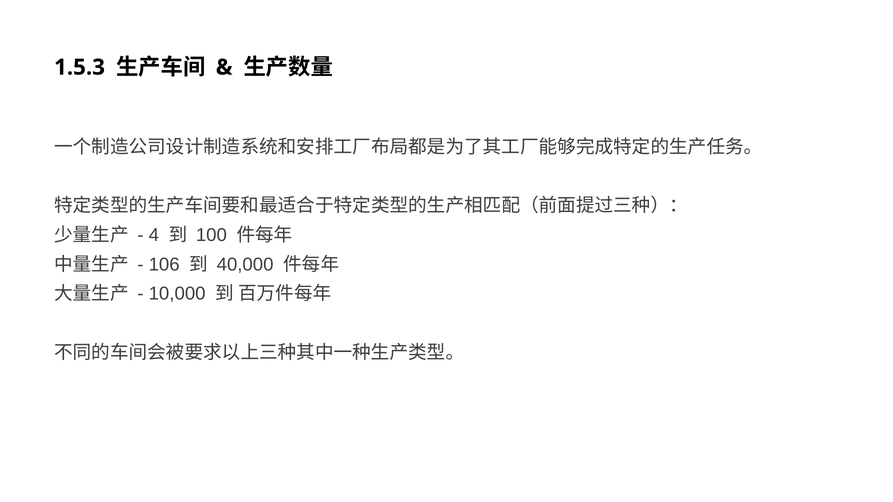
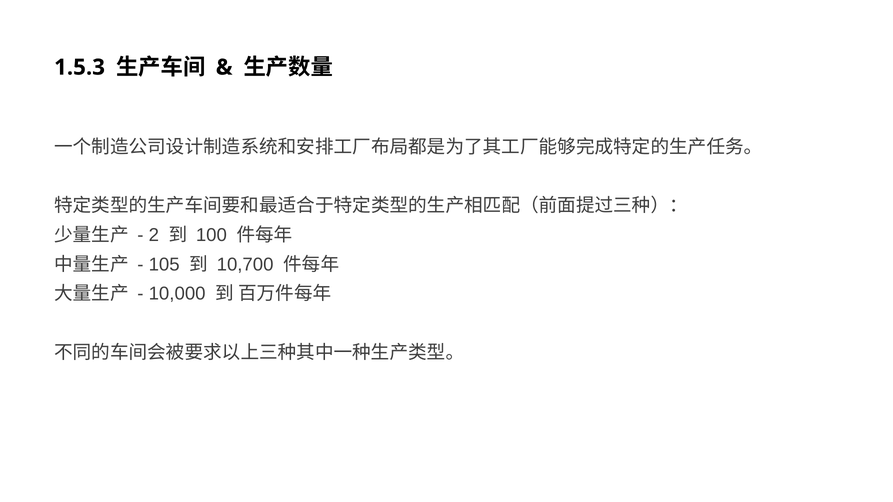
4: 4 -> 2
106: 106 -> 105
40,000: 40,000 -> 10,700
